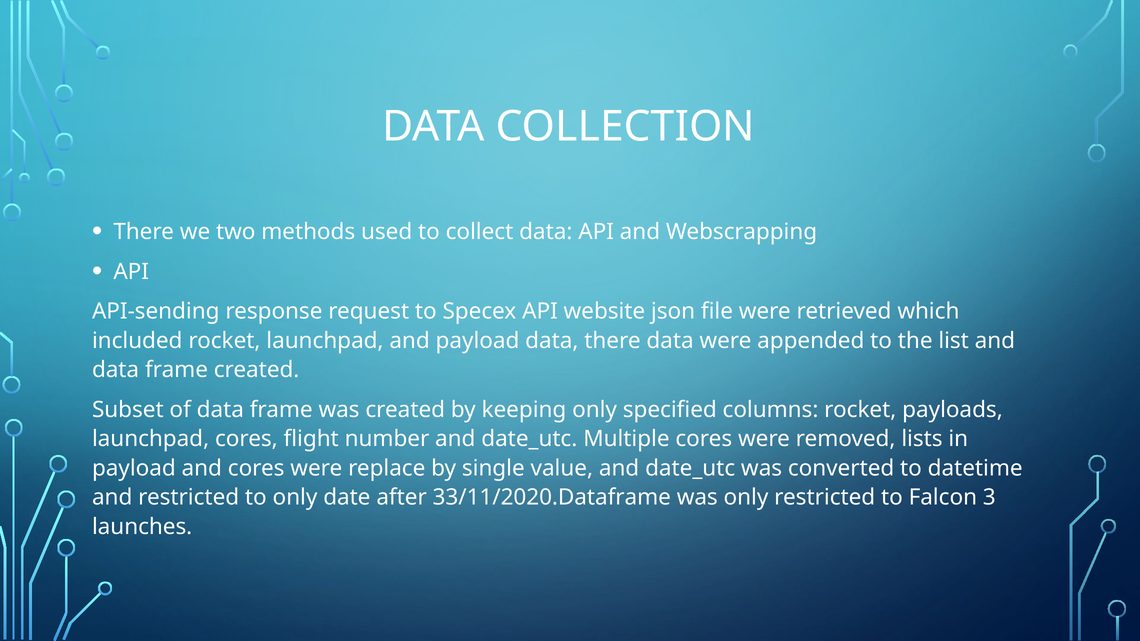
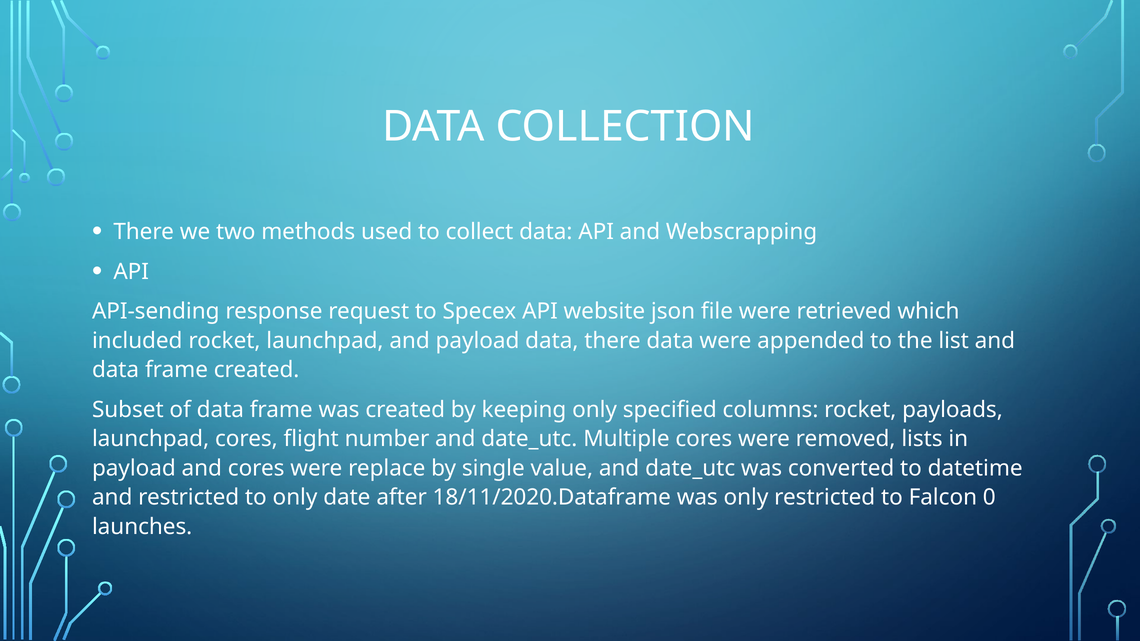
33/11/2020.Dataframe: 33/11/2020.Dataframe -> 18/11/2020.Dataframe
3: 3 -> 0
